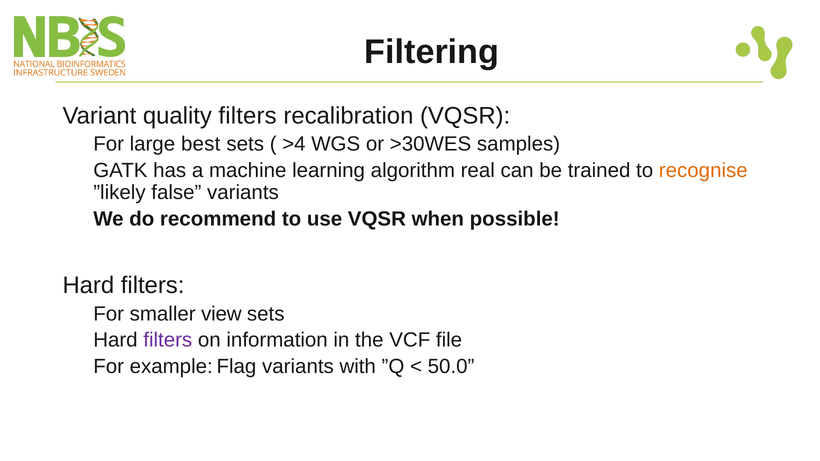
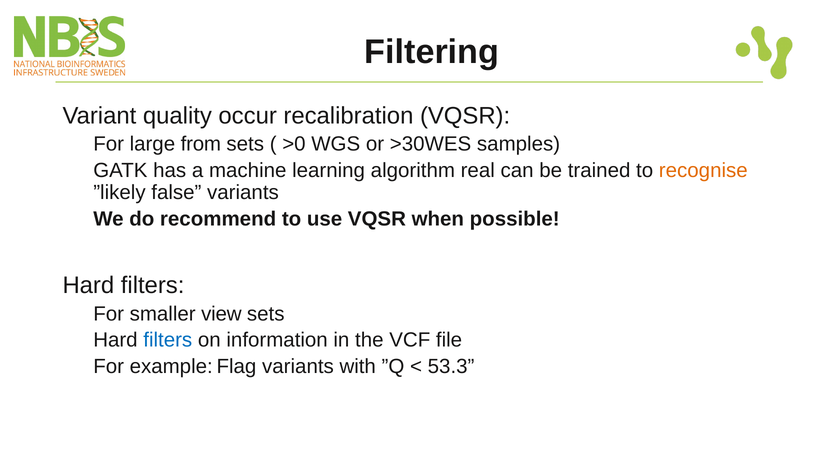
quality filters: filters -> occur
best: best -> from
>4: >4 -> >0
filters at (168, 340) colour: purple -> blue
50.0: 50.0 -> 53.3
